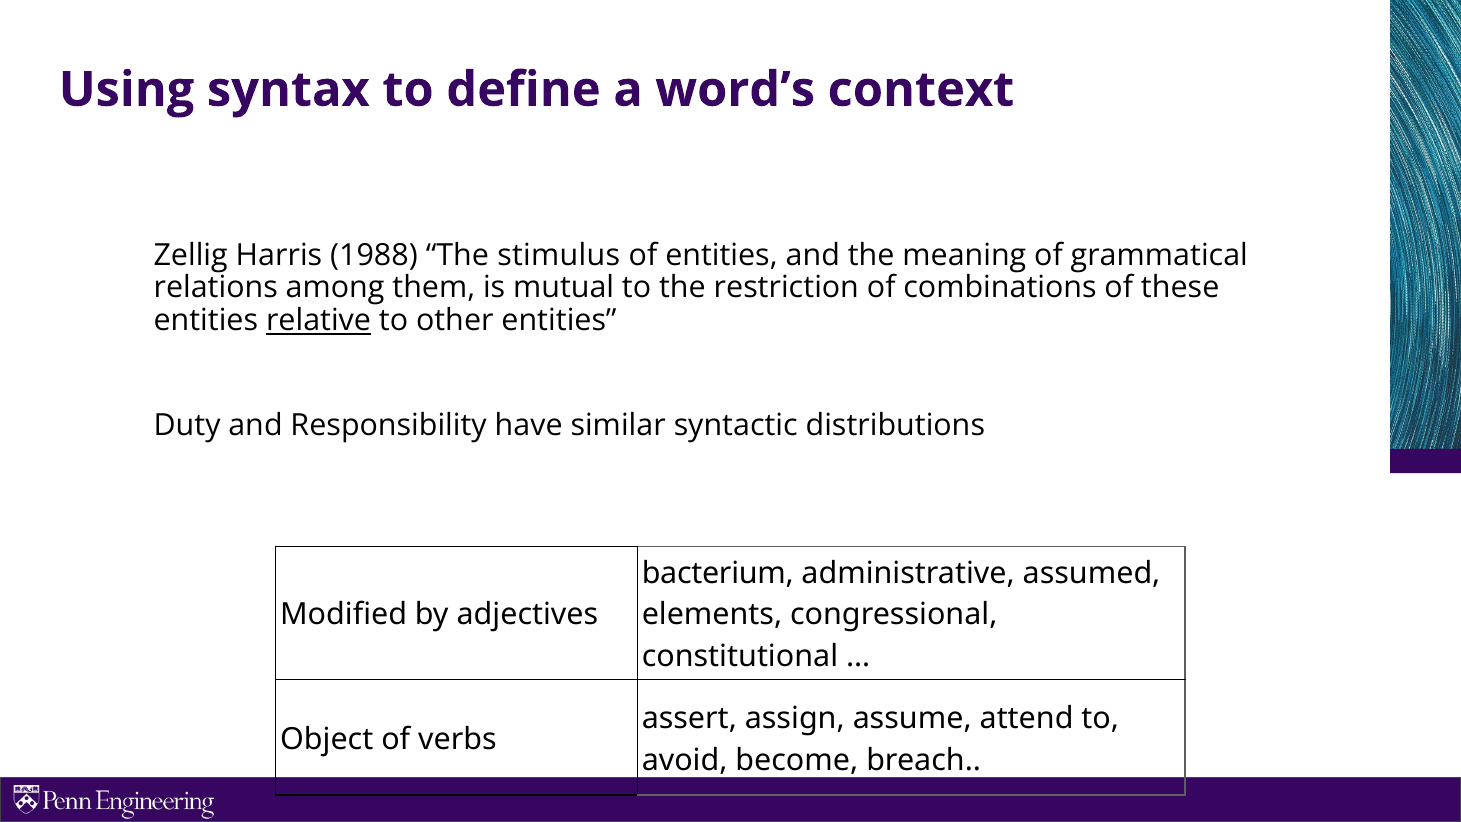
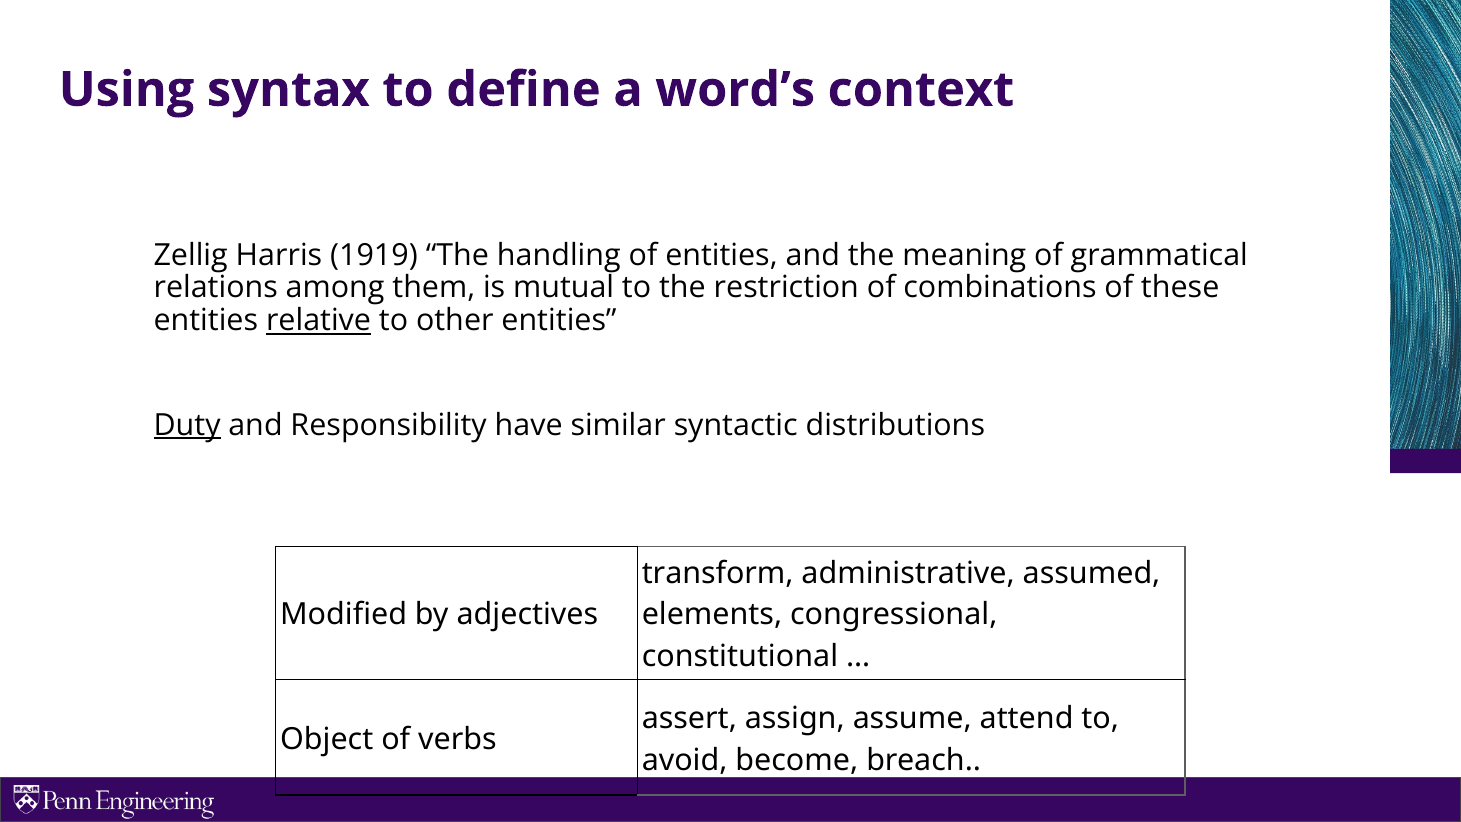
1988: 1988 -> 1919
stimulus: stimulus -> handling
Duty underline: none -> present
bacterium: bacterium -> transform
